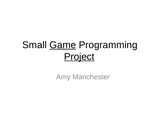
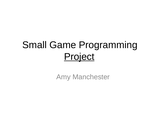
Game underline: present -> none
